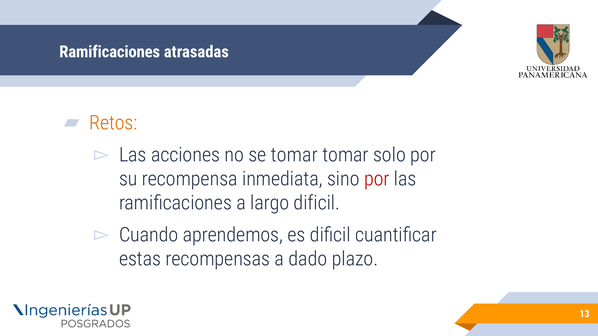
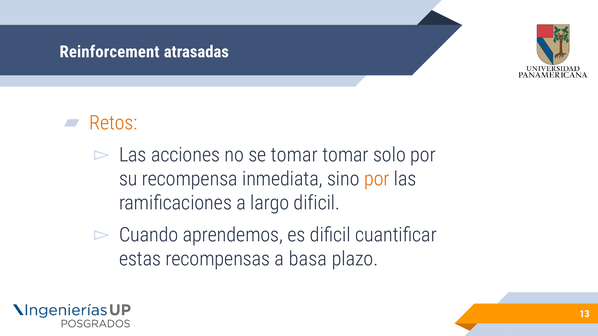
Ramificaciones at (110, 52): Ramificaciones -> Reinforcement
por at (377, 179) colour: red -> orange
dado: dado -> basa
